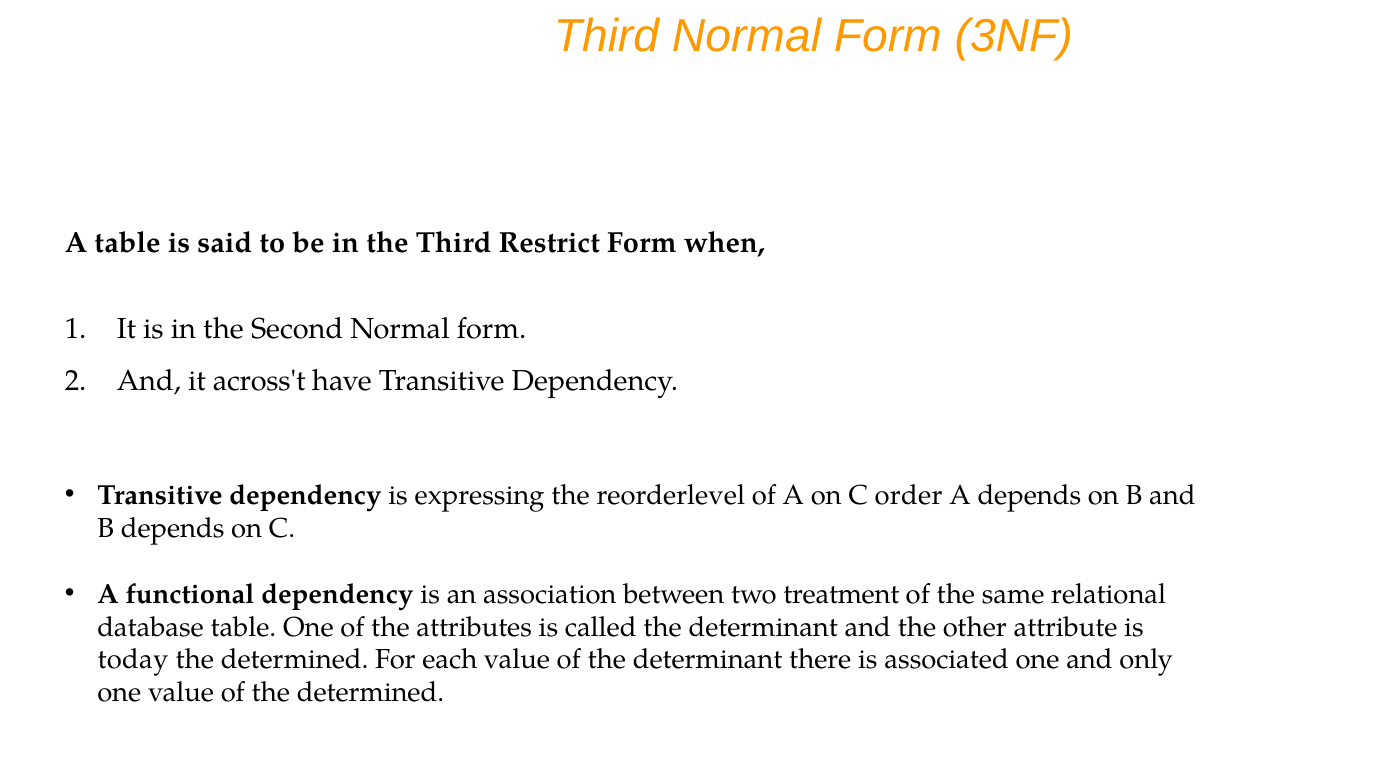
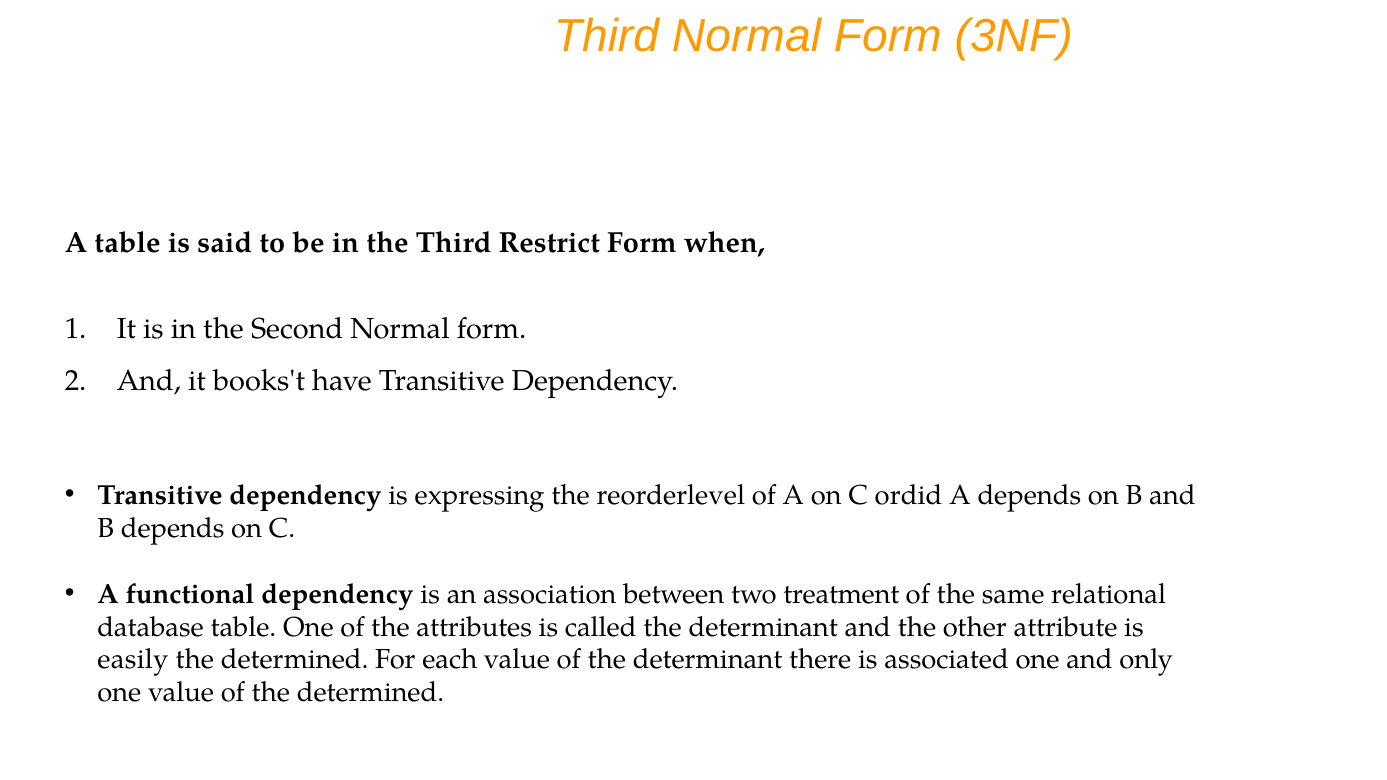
across't: across't -> books't
order: order -> ordid
today: today -> easily
